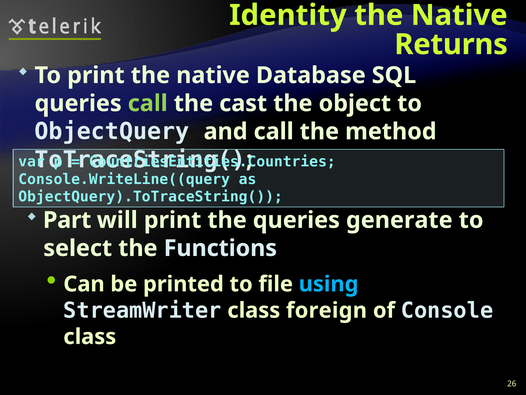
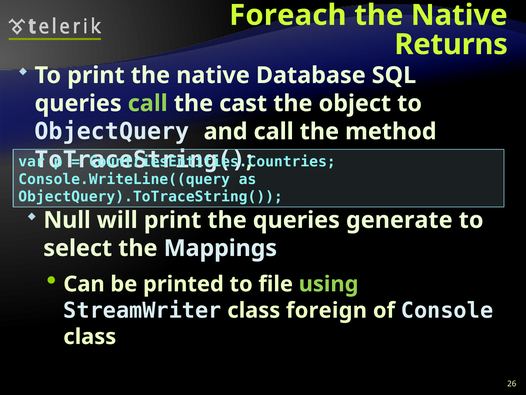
Identity: Identity -> Foreach
Part: Part -> Null
Functions: Functions -> Mappings
using colour: light blue -> light green
